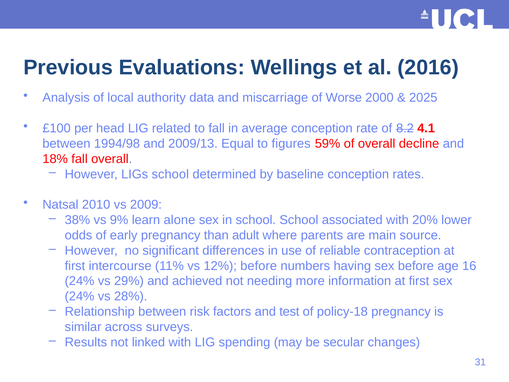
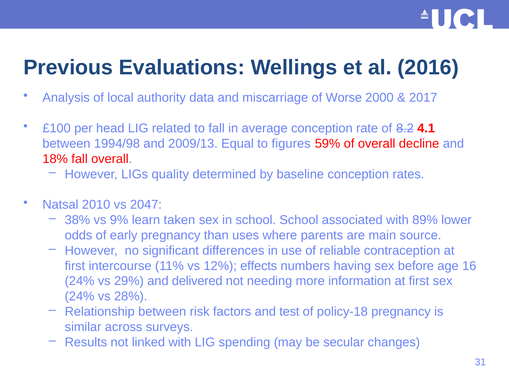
2025: 2025 -> 2017
LIGs school: school -> quality
2009: 2009 -> 2047
alone: alone -> taken
20%: 20% -> 89%
adult: adult -> uses
12% before: before -> effects
achieved: achieved -> delivered
